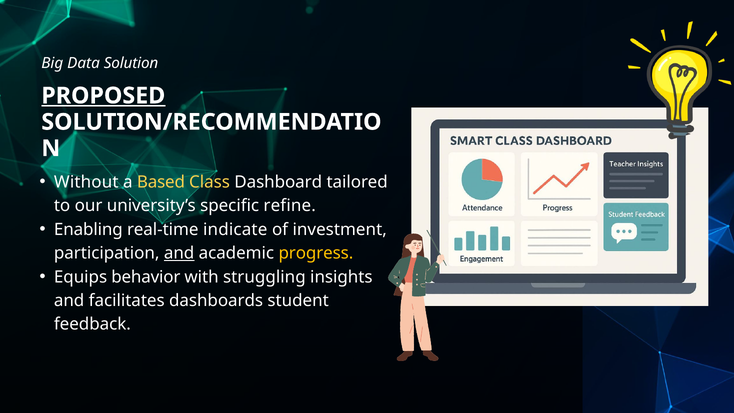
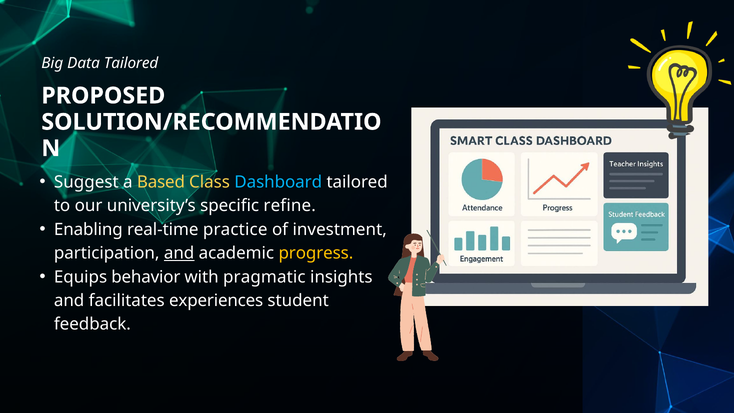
Data Solution: Solution -> Tailored
PROPOSED underline: present -> none
Without: Without -> Suggest
Dashboard colour: white -> light blue
indicate: indicate -> practice
struggling: struggling -> pragmatic
dashboards: dashboards -> experiences
